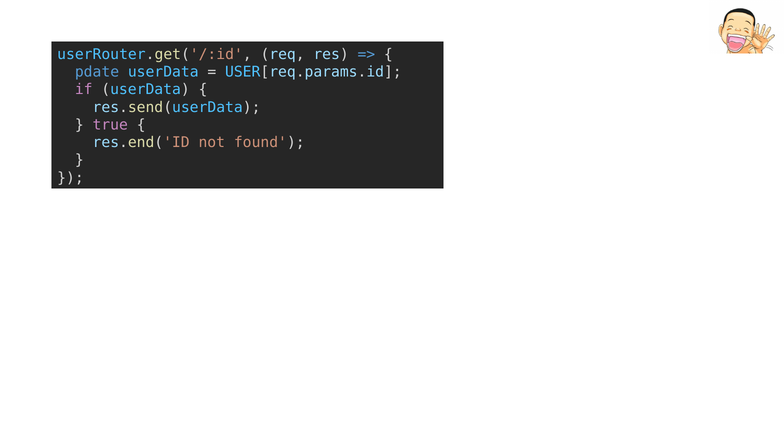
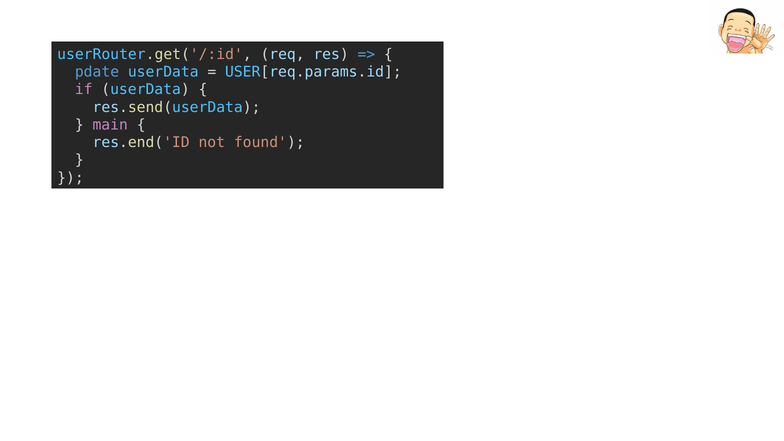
true: true -> main
